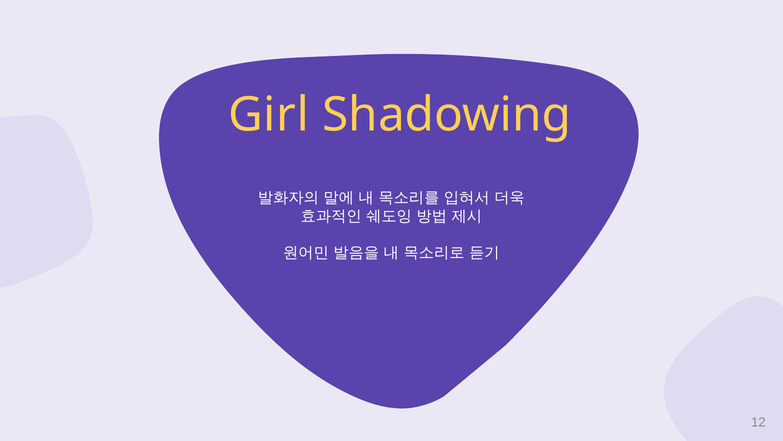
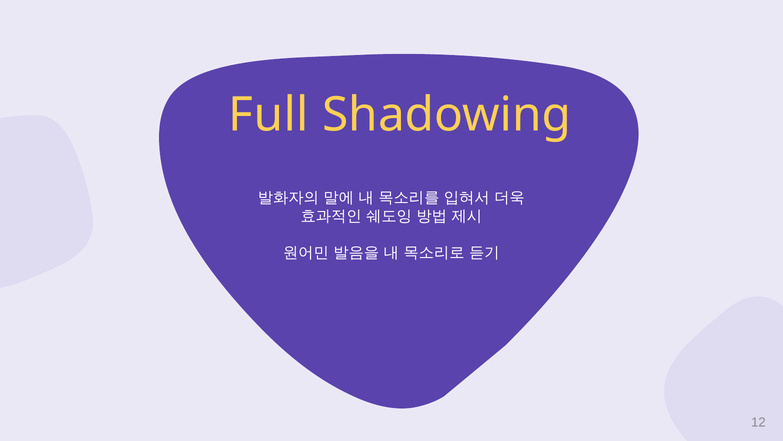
Girl: Girl -> Full
